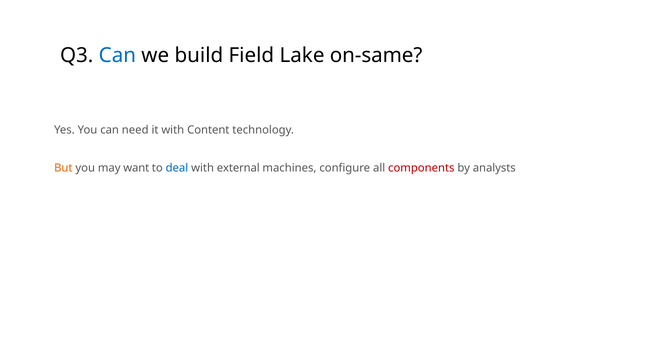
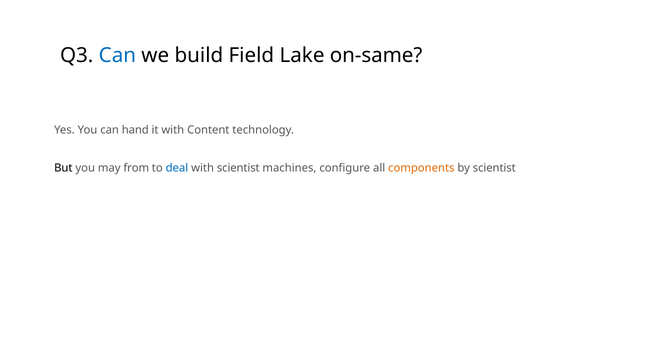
need: need -> hand
But colour: orange -> black
want: want -> from
with external: external -> scientist
components colour: red -> orange
by analysts: analysts -> scientist
